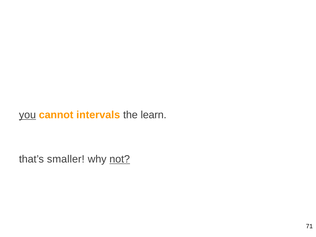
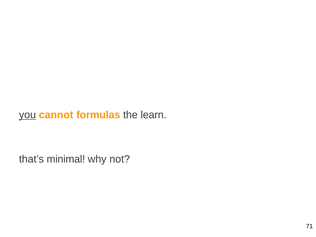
intervals: intervals -> formulas
smaller: smaller -> minimal
not underline: present -> none
